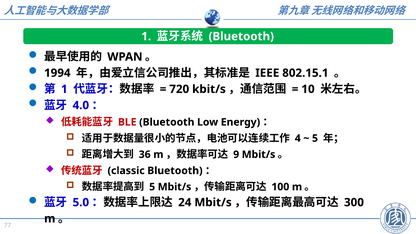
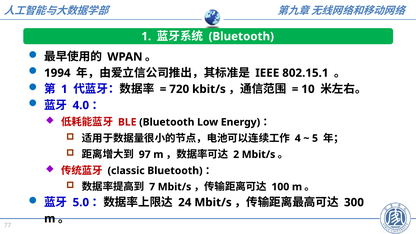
36: 36 -> 97
9: 9 -> 2
5 at (152, 187): 5 -> 7
